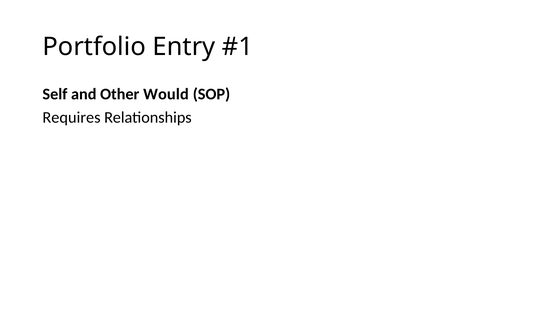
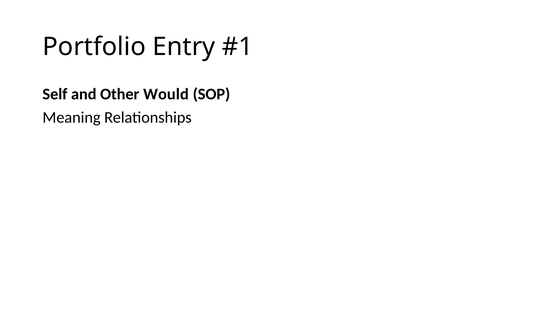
Requires: Requires -> Meaning
